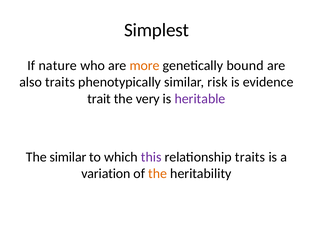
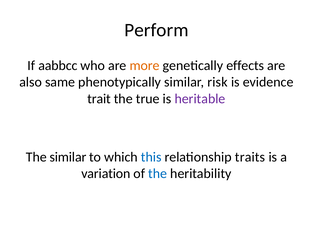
Simplest: Simplest -> Perform
nature: nature -> aabbcc
bound: bound -> effects
also traits: traits -> same
very: very -> true
this colour: purple -> blue
the at (158, 174) colour: orange -> blue
